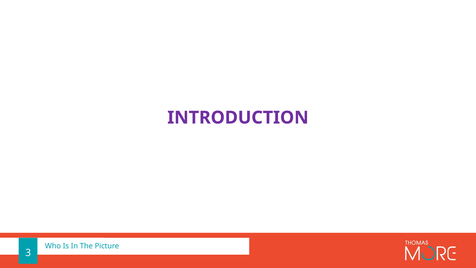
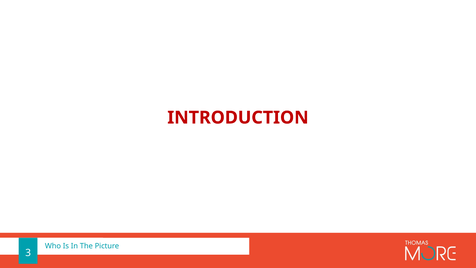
INTRODUCTION colour: purple -> red
